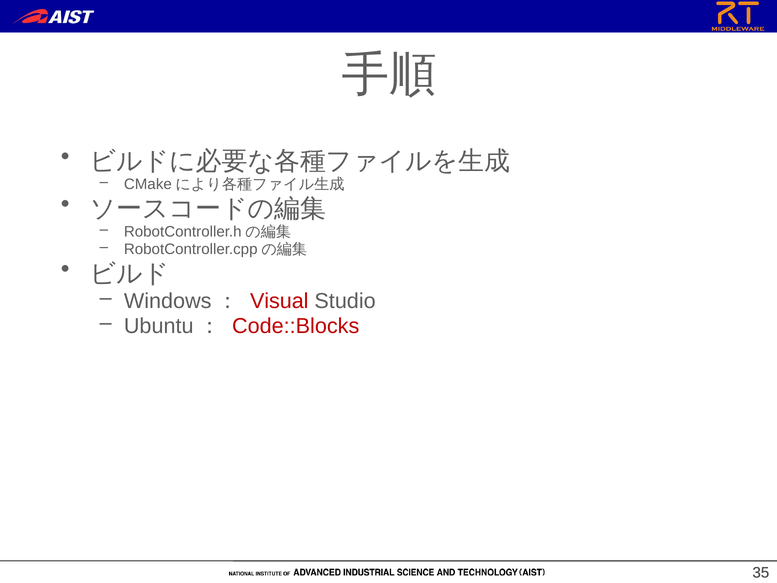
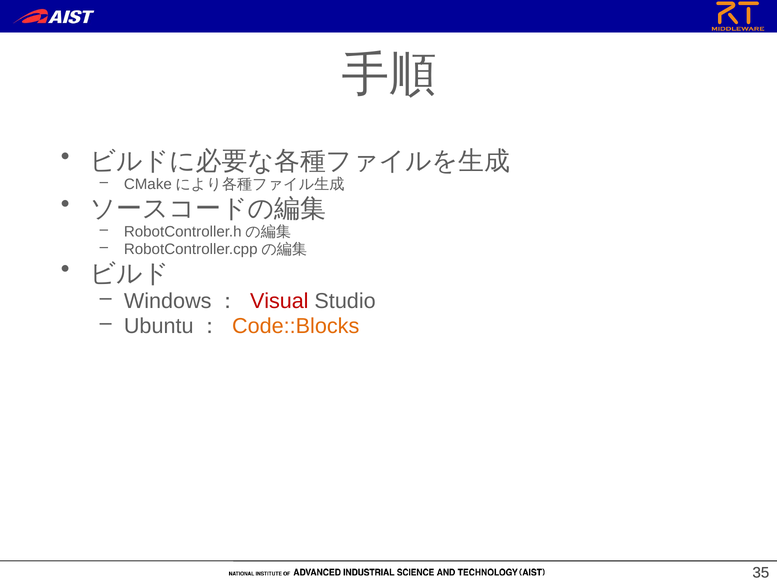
Code::Blocks colour: red -> orange
